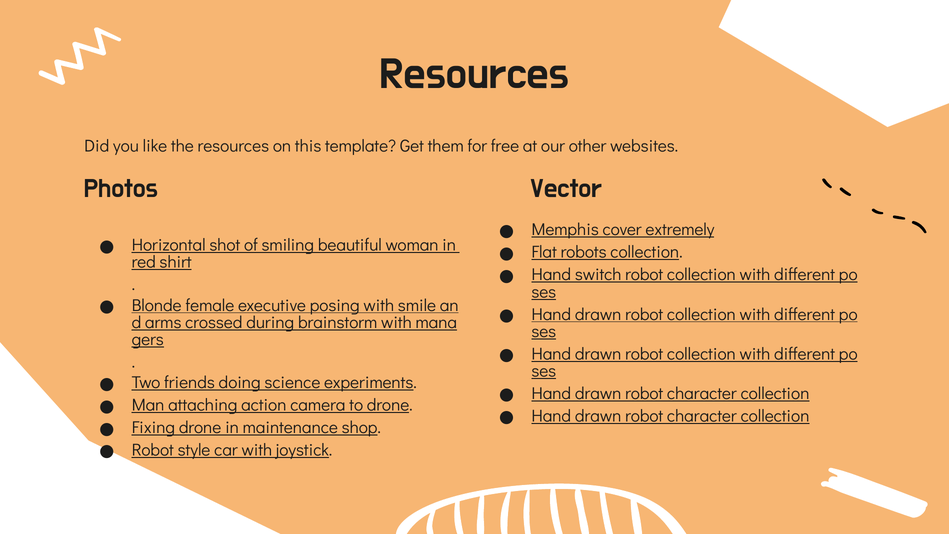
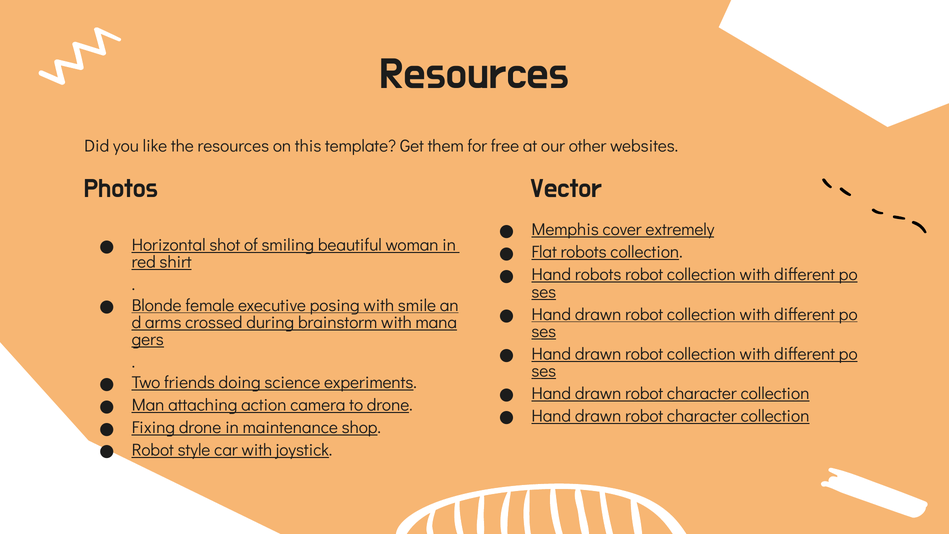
Hand switch: switch -> robots
